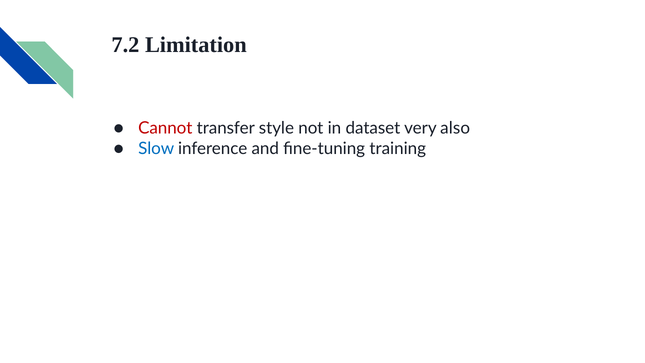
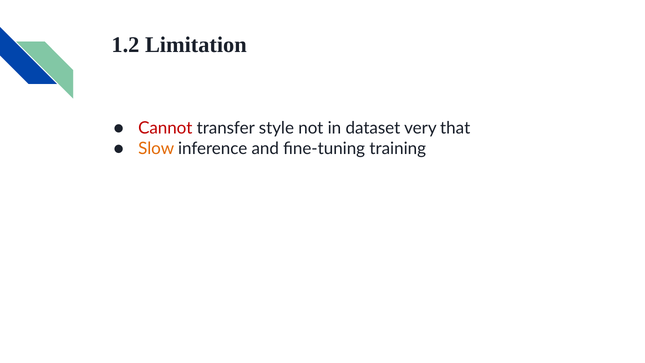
7.2: 7.2 -> 1.2
also: also -> that
Slow colour: blue -> orange
